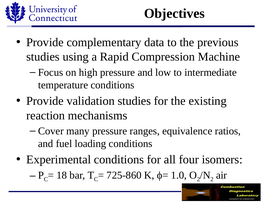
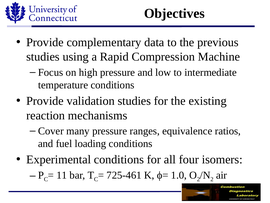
18: 18 -> 11
725-860: 725-860 -> 725-461
